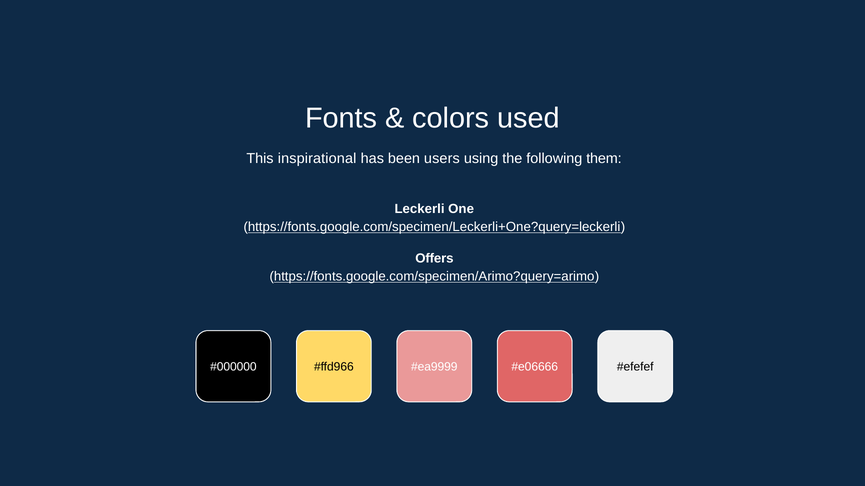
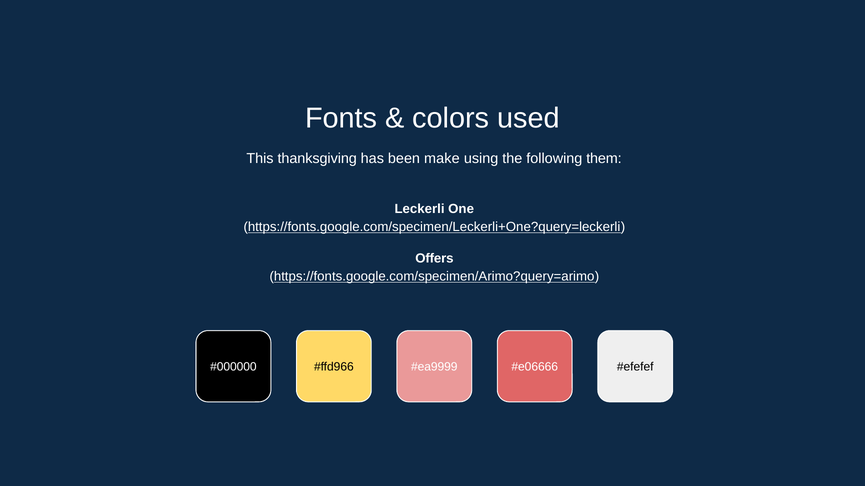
inspirational: inspirational -> thanksgiving
users: users -> make
